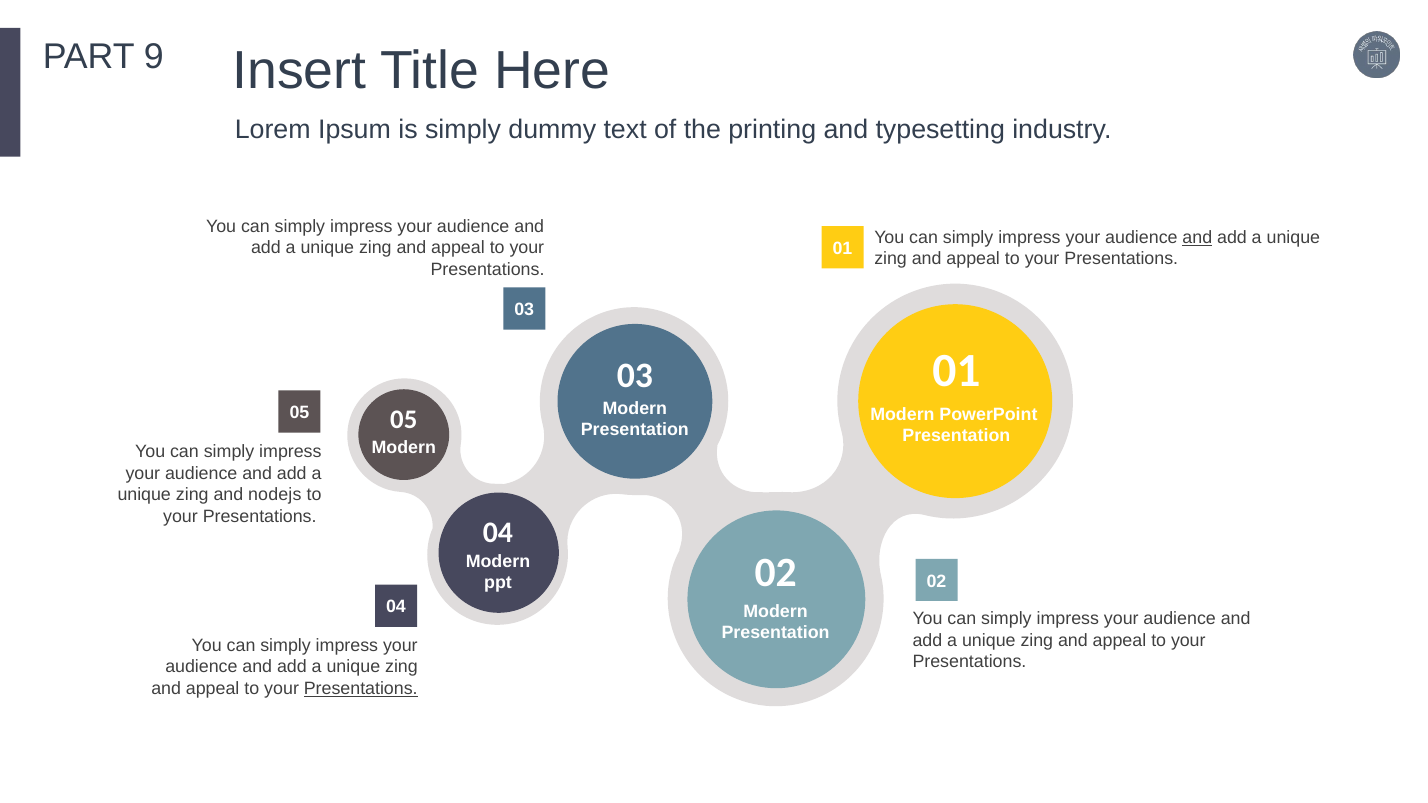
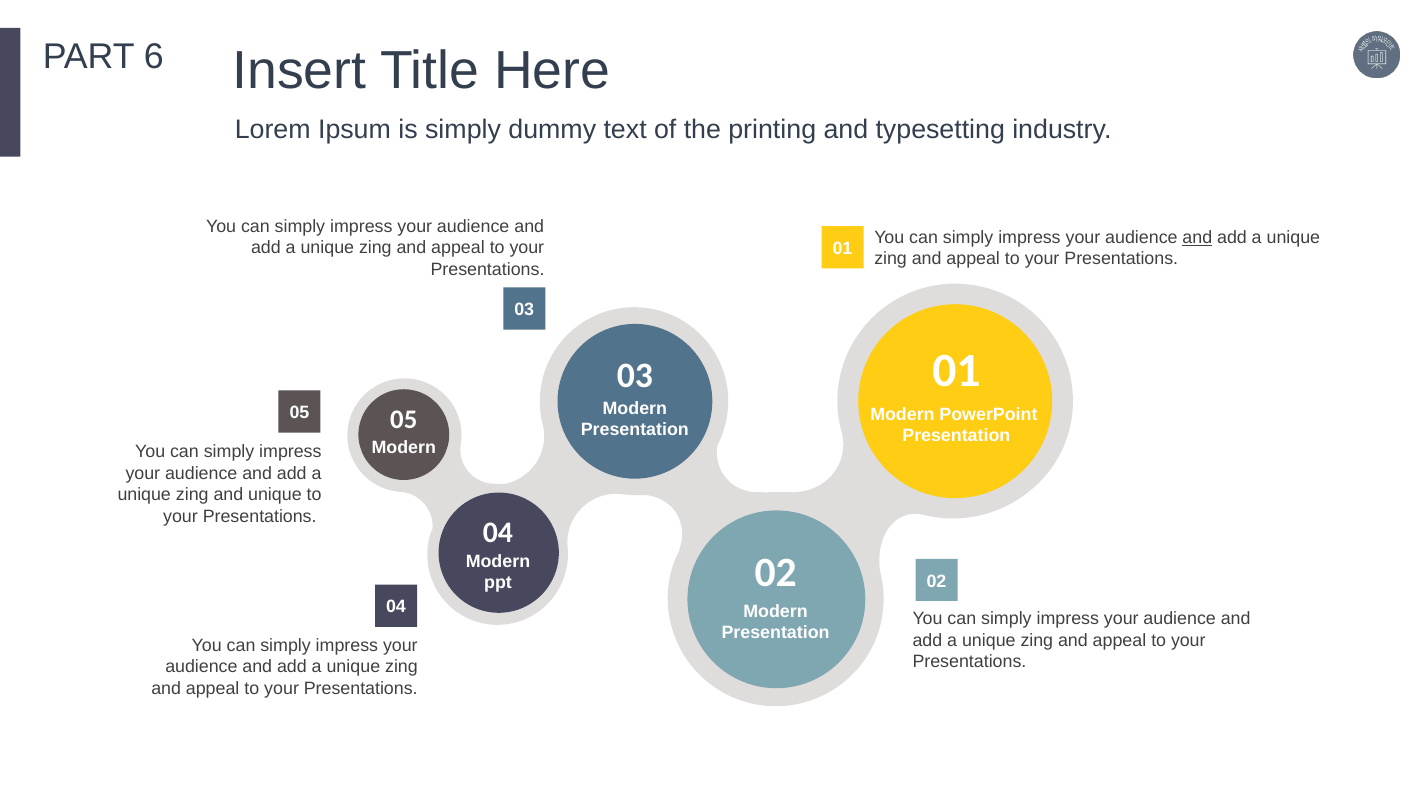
9: 9 -> 6
and nodejs: nodejs -> unique
Presentations at (361, 689) underline: present -> none
